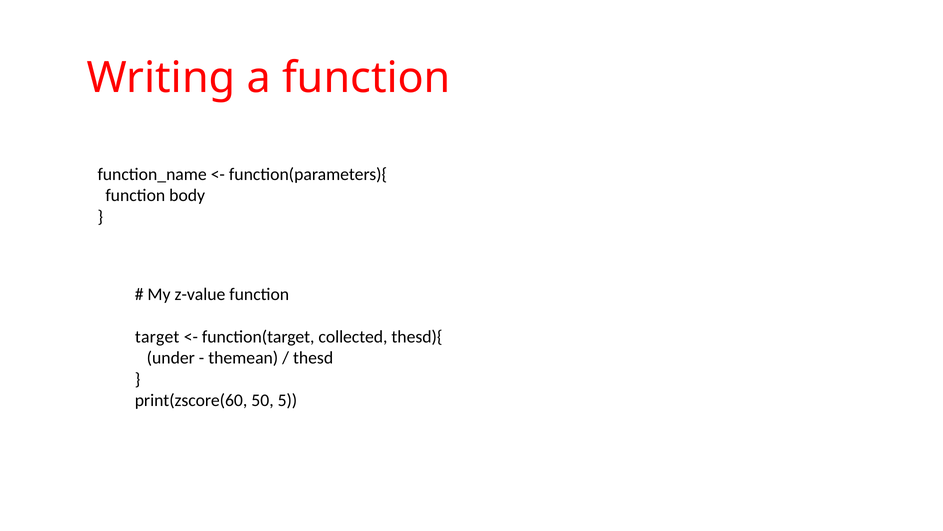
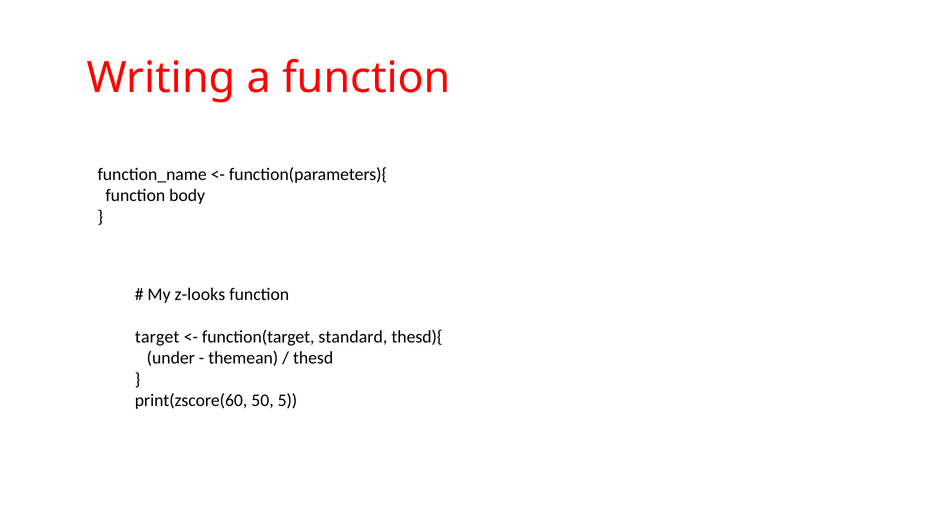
z-value: z-value -> z-looks
collected: collected -> standard
